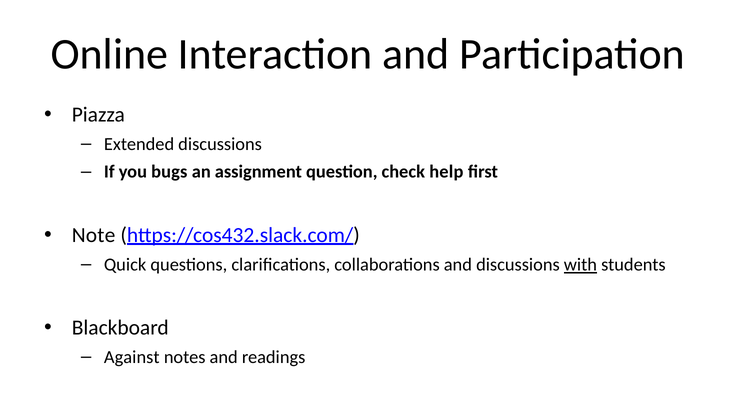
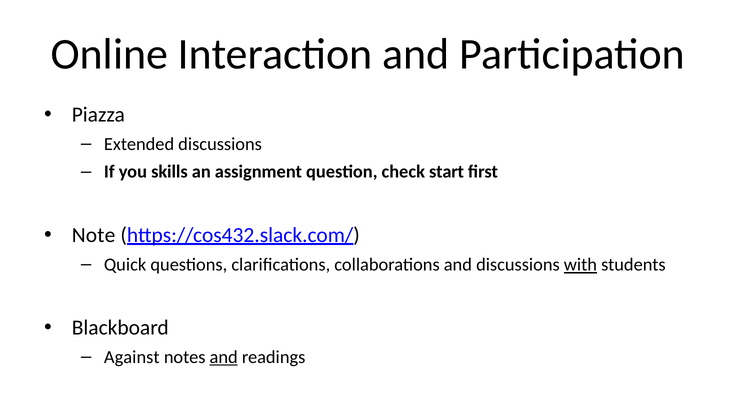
bugs: bugs -> skills
help: help -> start
and at (224, 357) underline: none -> present
